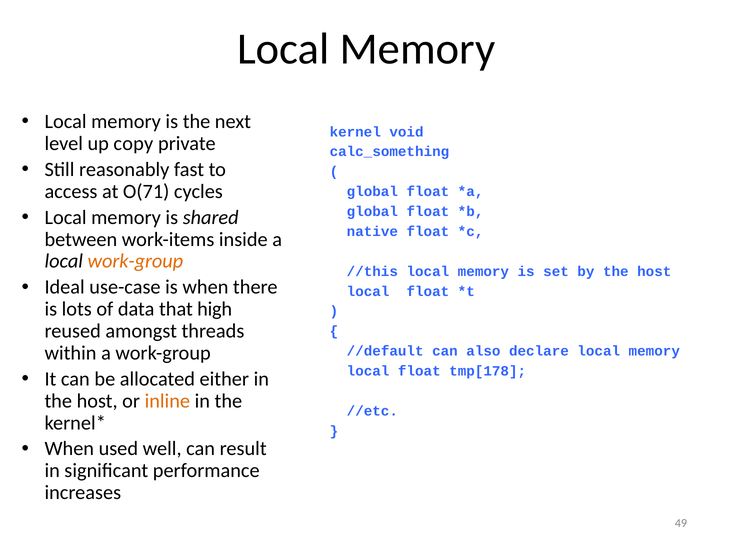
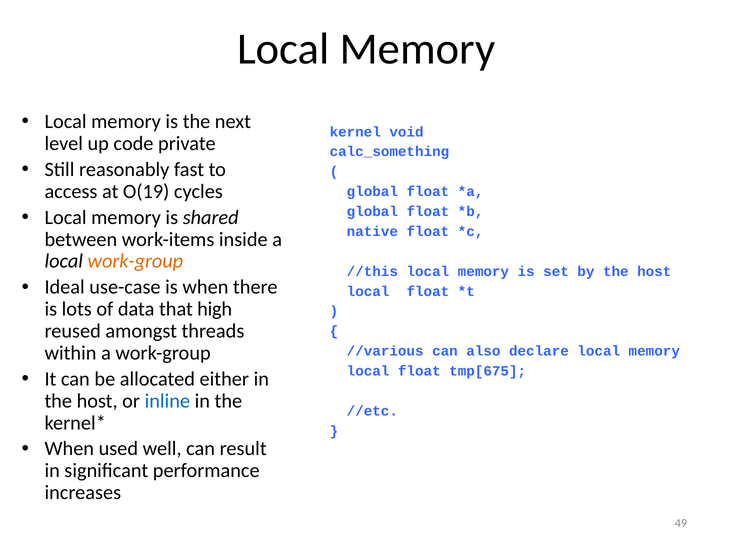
copy: copy -> code
O(71: O(71 -> O(19
//default: //default -> //various
tmp[178: tmp[178 -> tmp[675
inline colour: orange -> blue
